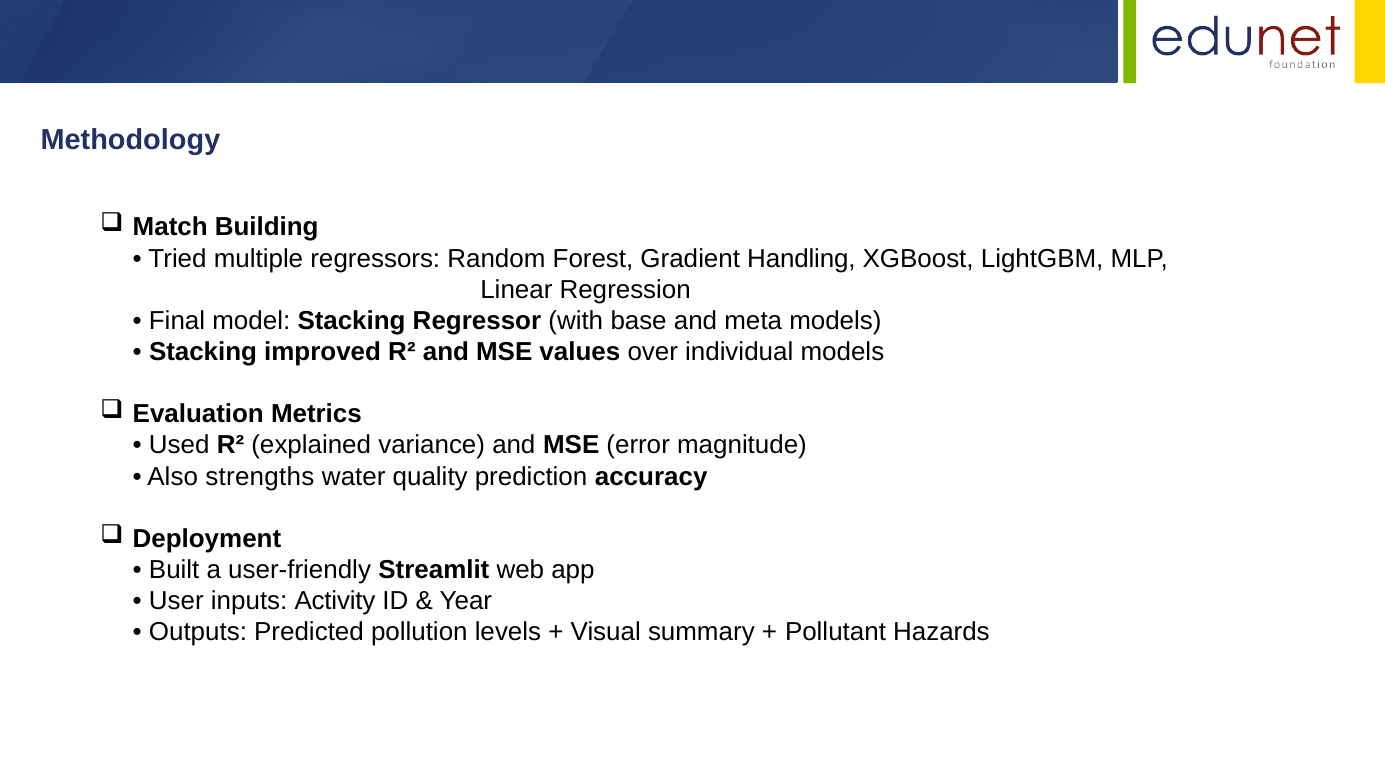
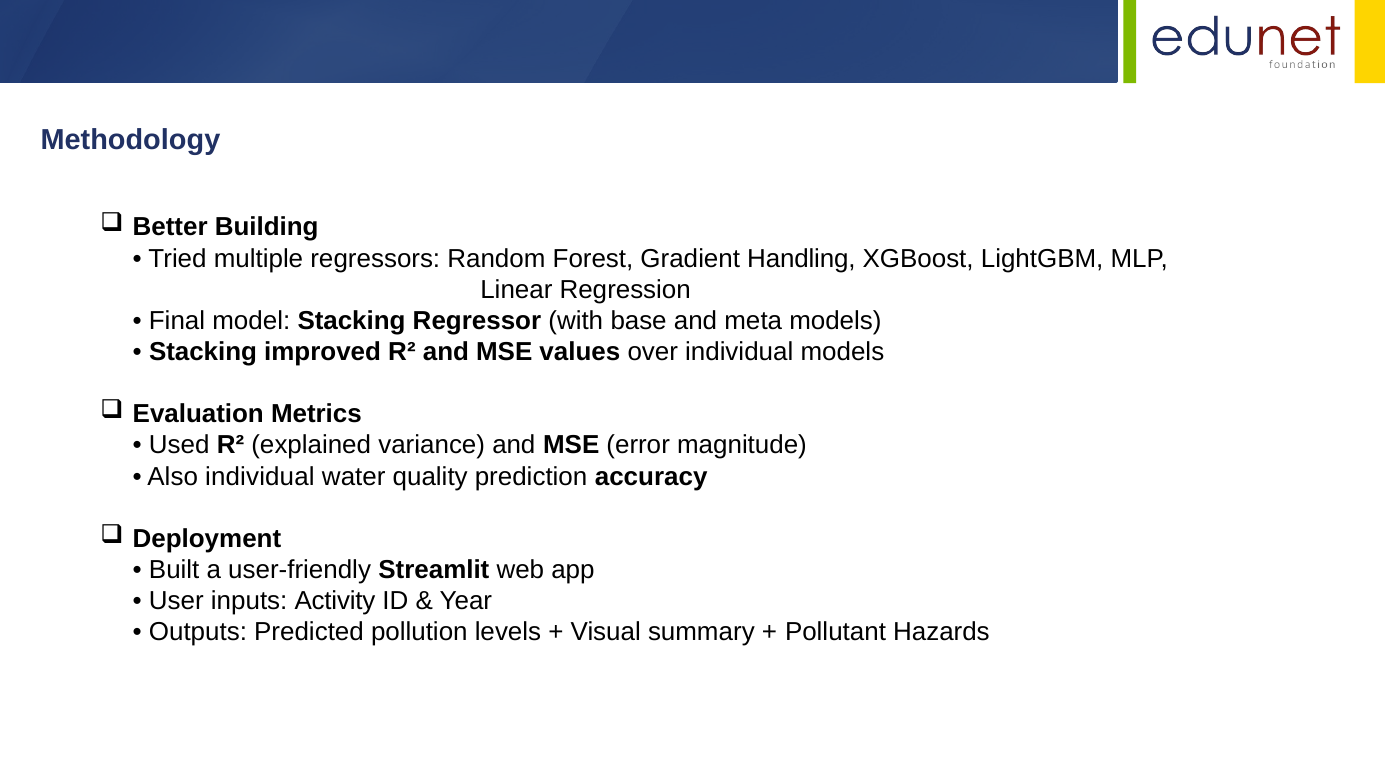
Match: Match -> Better
Also strengths: strengths -> individual
